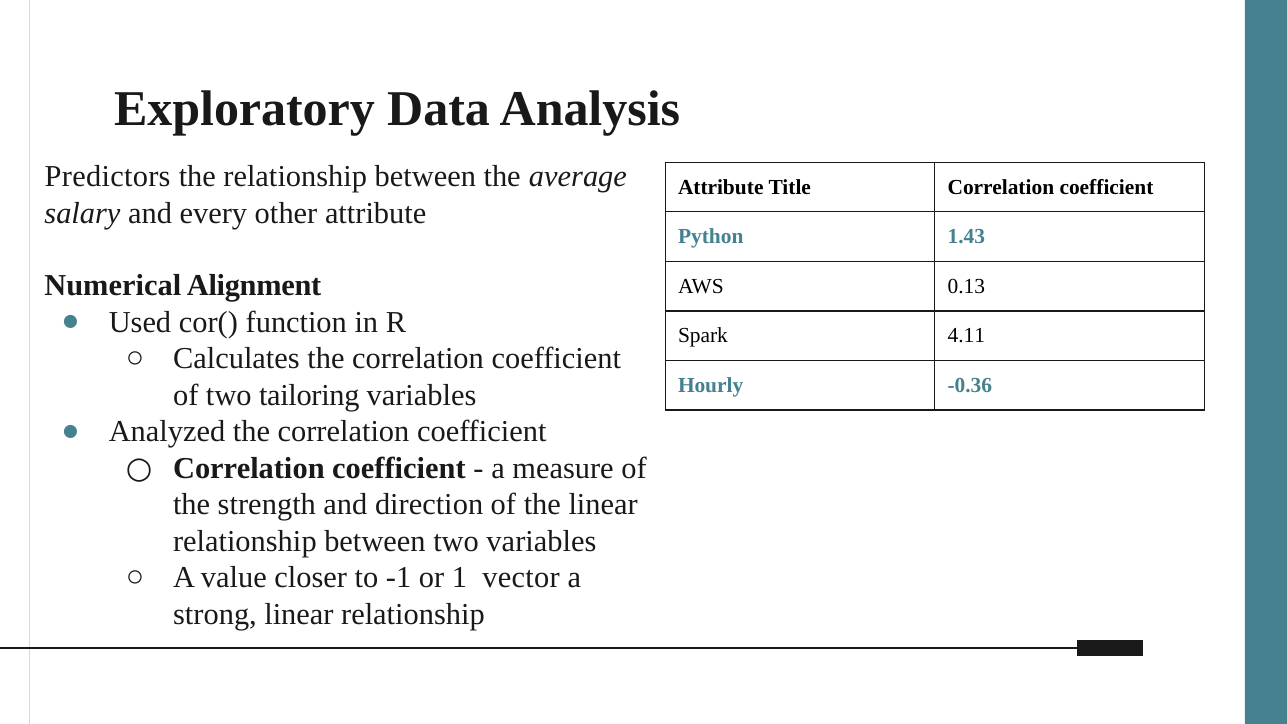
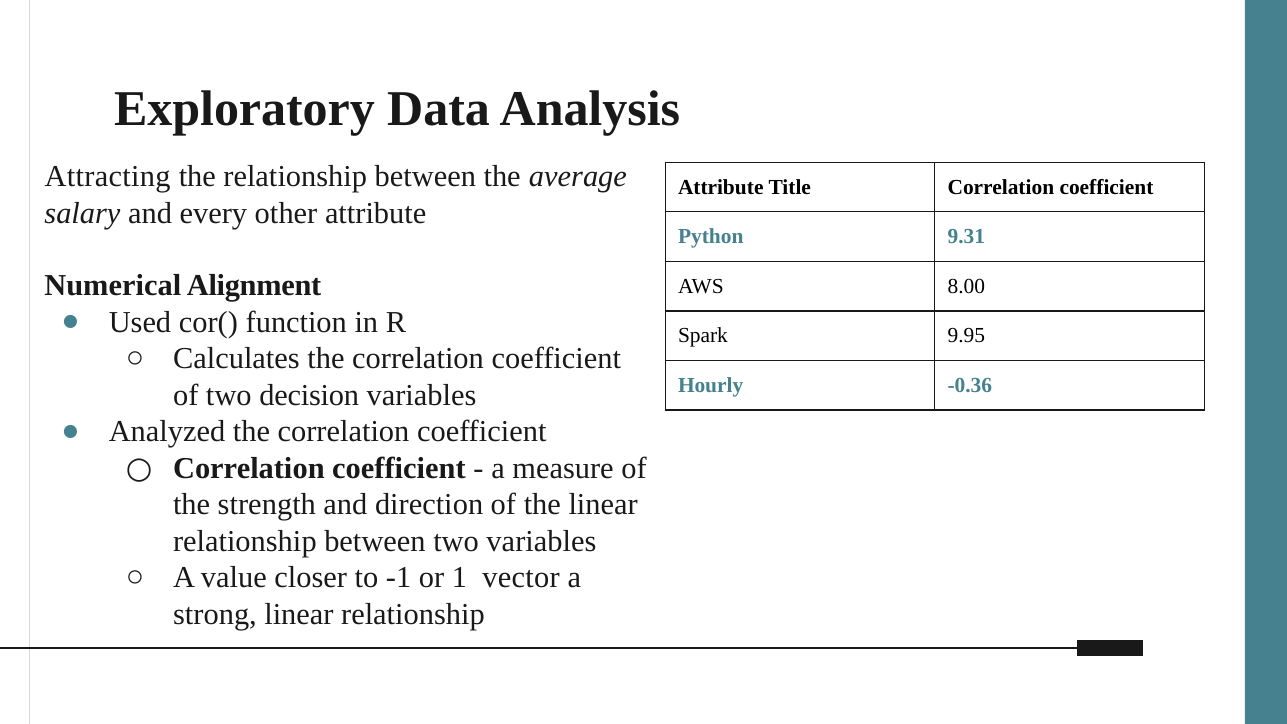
Predictors: Predictors -> Attracting
1.43: 1.43 -> 9.31
0.13: 0.13 -> 8.00
4.11: 4.11 -> 9.95
tailoring: tailoring -> decision
